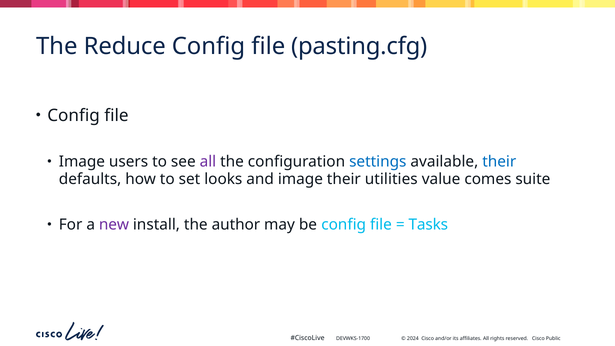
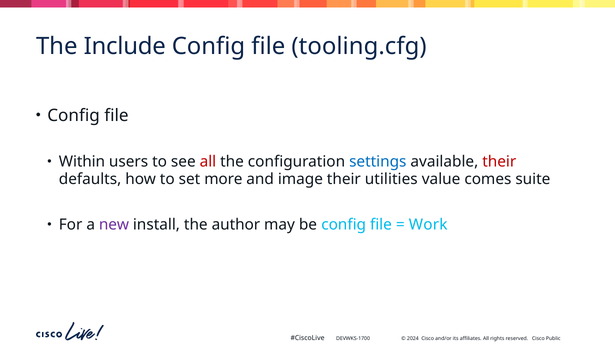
Reduce: Reduce -> Include
pasting.cfg: pasting.cfg -> tooling.cfg
Image at (82, 162): Image -> Within
all at (208, 162) colour: purple -> red
their at (499, 162) colour: blue -> red
looks: looks -> more
Tasks: Tasks -> Work
